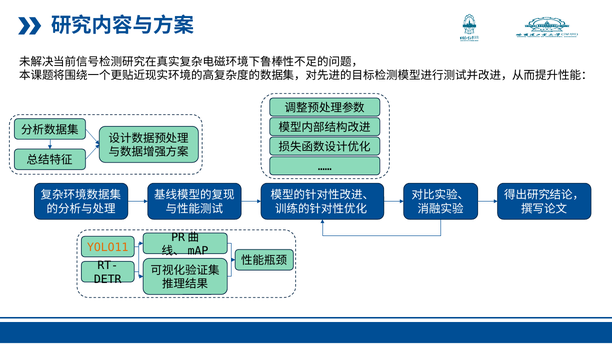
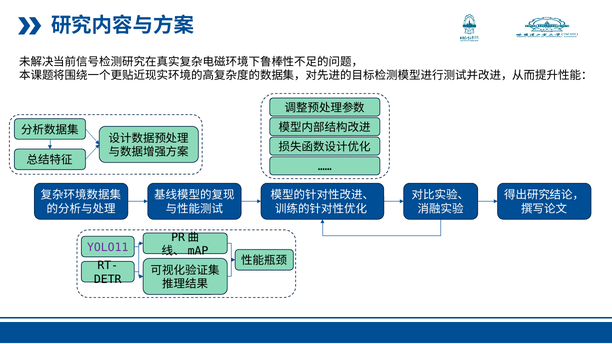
YOLO11 colour: orange -> purple
